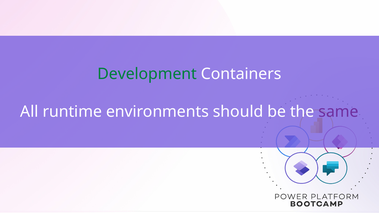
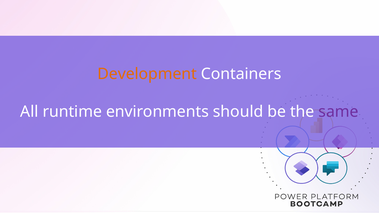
Development colour: green -> orange
